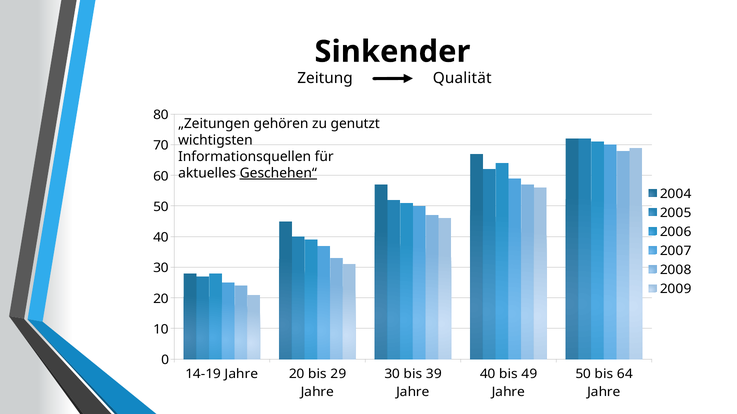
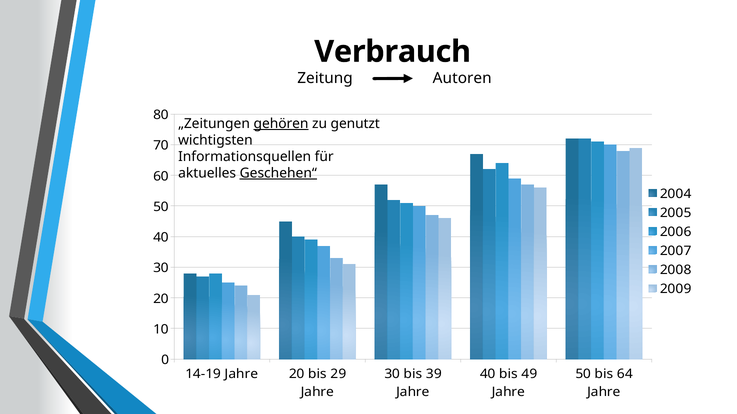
Sinkender: Sinkender -> Verbrauch
Qualität: Qualität -> Autoren
gehören underline: none -> present
